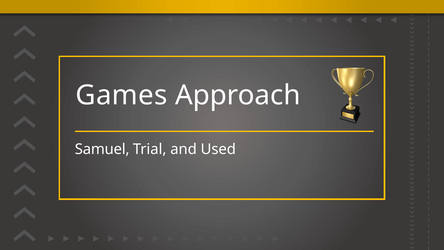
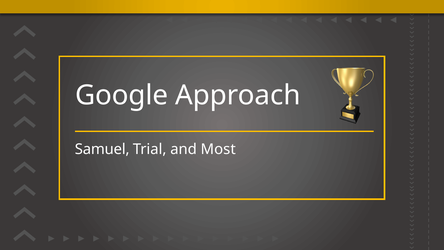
Games: Games -> Google
Used: Used -> Most
